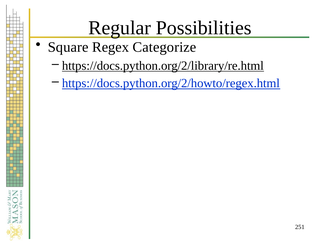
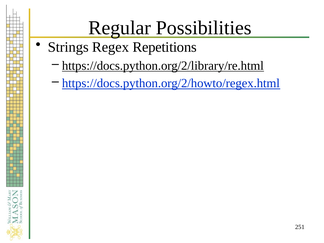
Square: Square -> Strings
Categorize: Categorize -> Repetitions
